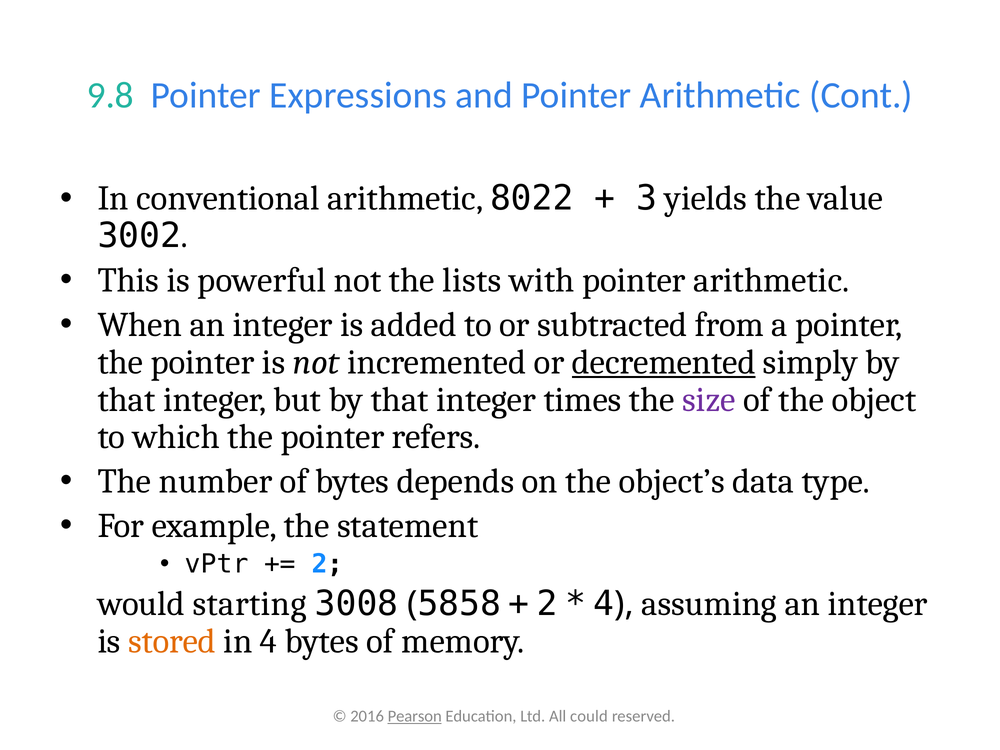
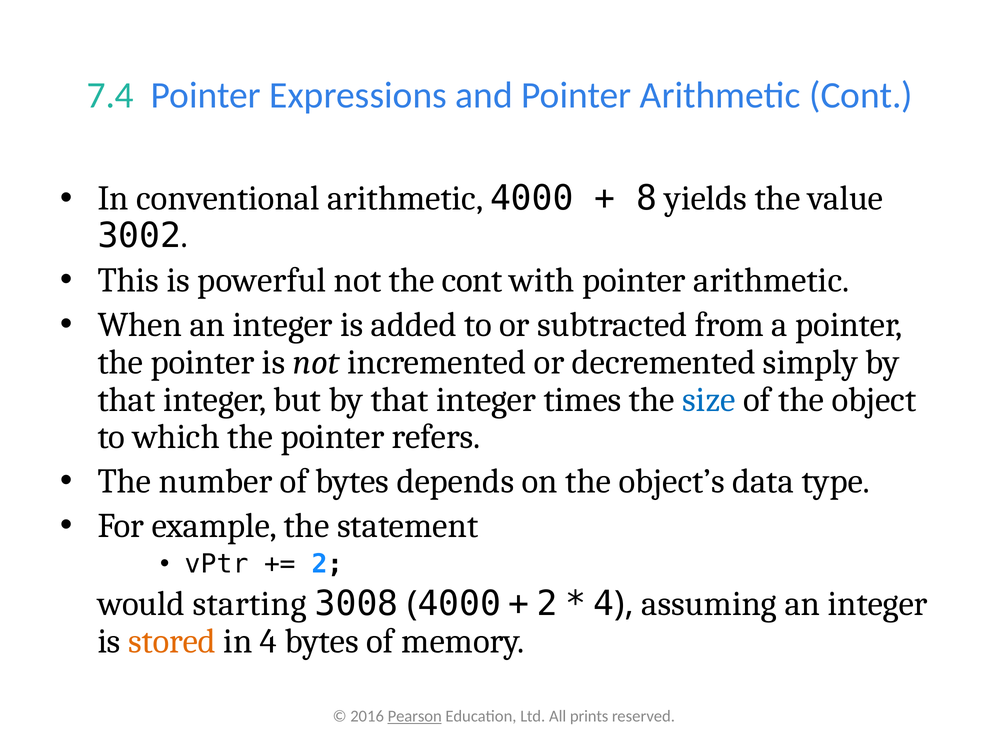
9.8: 9.8 -> 7.4
arithmetic 8022: 8022 -> 4000
3: 3 -> 8
the lists: lists -> cont
decremented underline: present -> none
size colour: purple -> blue
5858 at (459, 604): 5858 -> 4000
could: could -> prints
